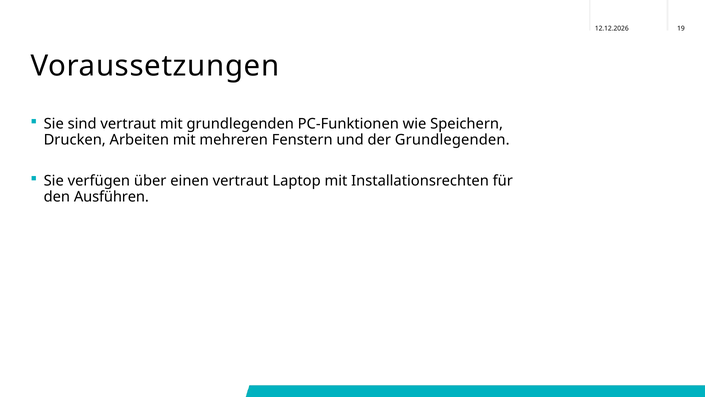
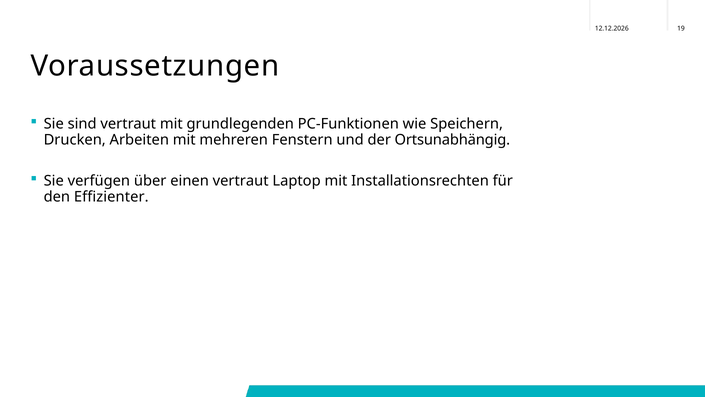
der Grundlegenden: Grundlegenden -> Ortsunabhängig
Ausführen: Ausführen -> Effizienter
